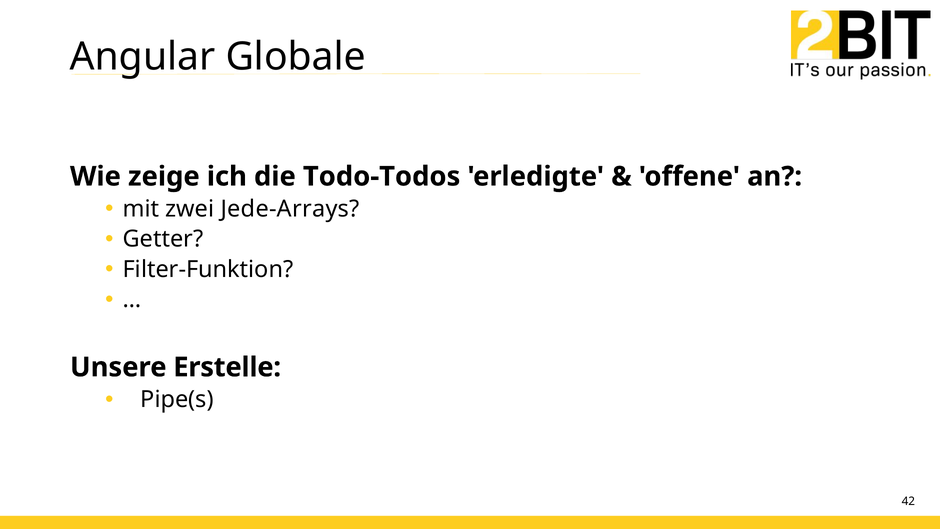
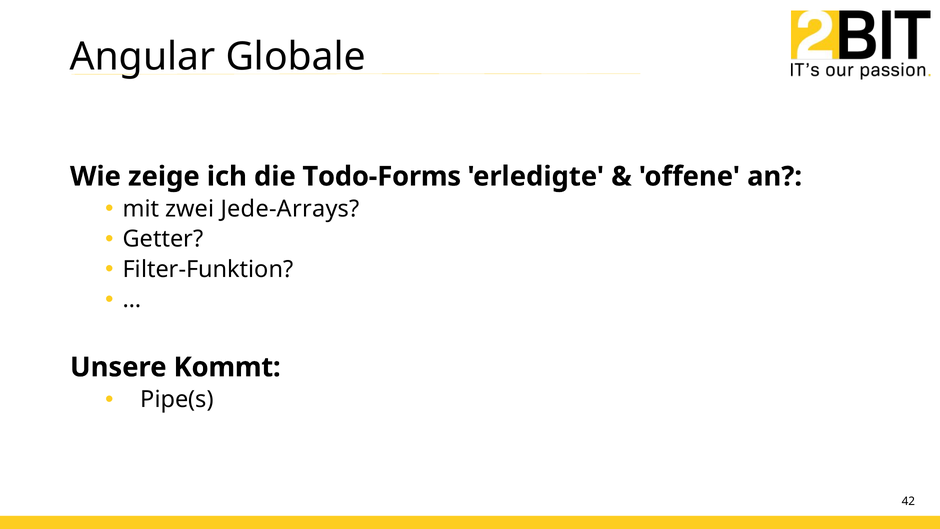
Todo-Todos: Todo-Todos -> Todo-Forms
Erstelle: Erstelle -> Kommt
